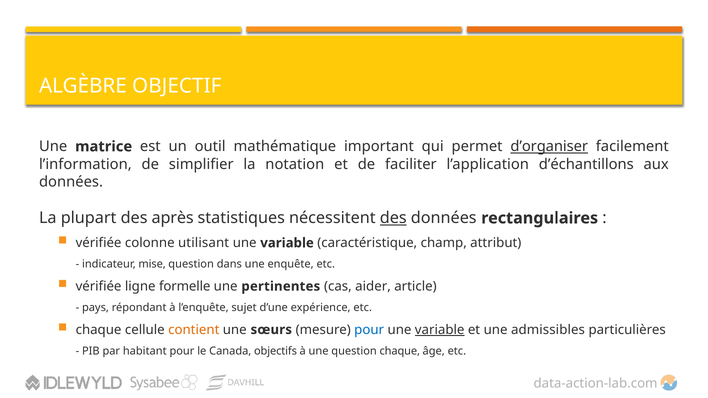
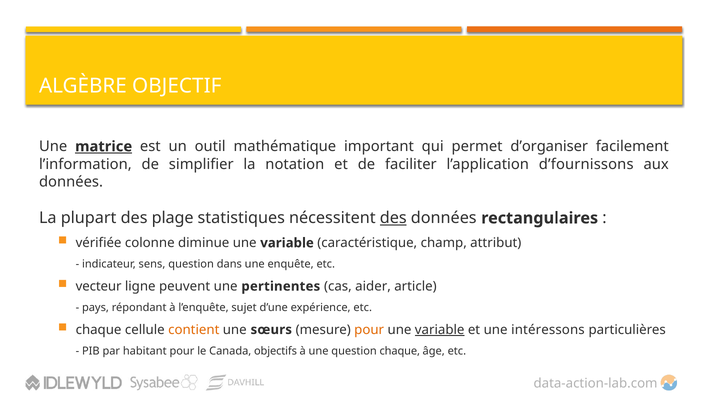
matrice underline: none -> present
d’organiser underline: present -> none
d’échantillons: d’échantillons -> d’fournissons
après: après -> plage
utilisant: utilisant -> diminue
mise: mise -> sens
vérifiée at (99, 286): vérifiée -> vecteur
formelle: formelle -> peuvent
pour at (369, 330) colour: blue -> orange
admissibles: admissibles -> intéressons
